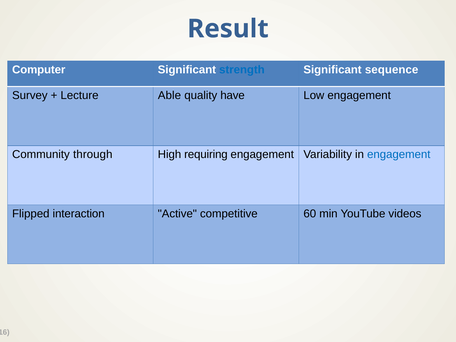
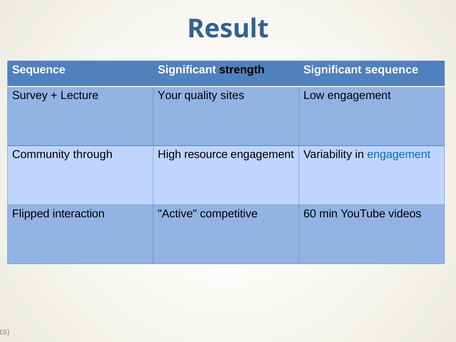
Computer at (39, 70): Computer -> Sequence
strength colour: blue -> black
Able: Able -> Your
have: have -> sites
requiring: requiring -> resource
